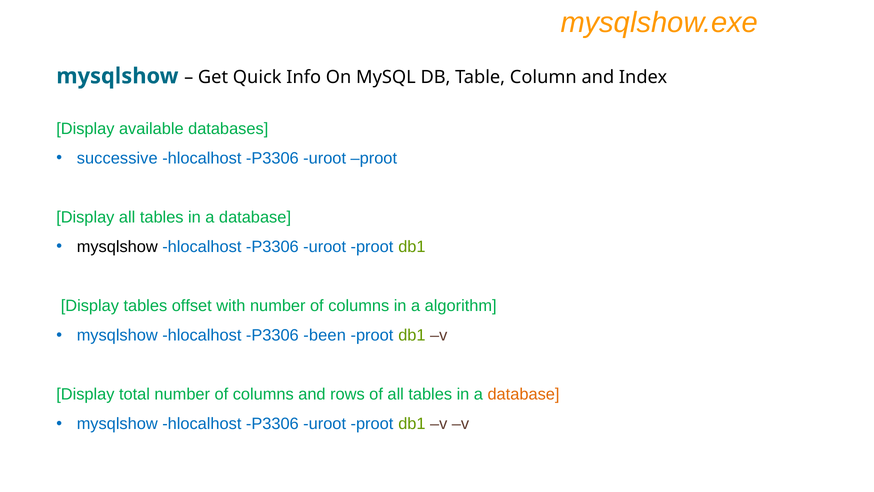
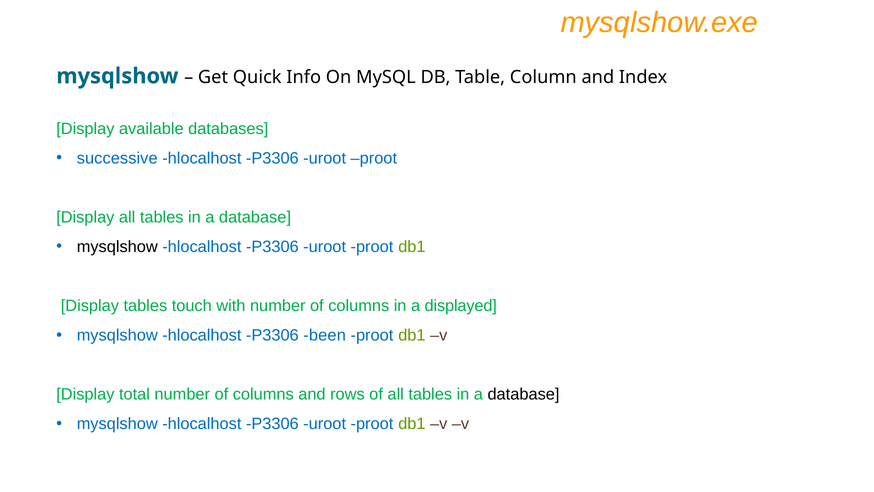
offset: offset -> touch
algorithm: algorithm -> displayed
database at (523, 394) colour: orange -> black
